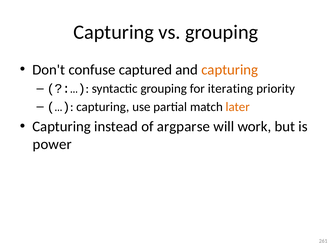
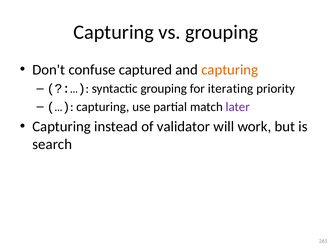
later colour: orange -> purple
argparse: argparse -> validator
power: power -> search
